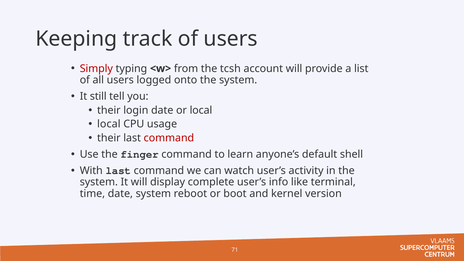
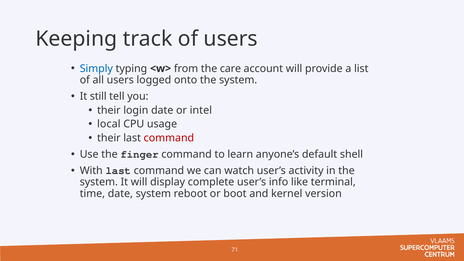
Simply colour: red -> blue
tcsh: tcsh -> care
or local: local -> intel
